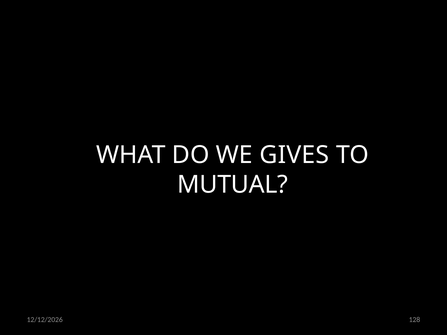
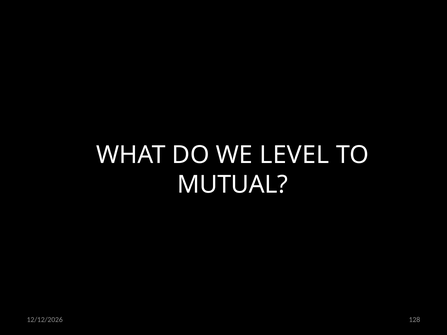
GIVES: GIVES -> LEVEL
